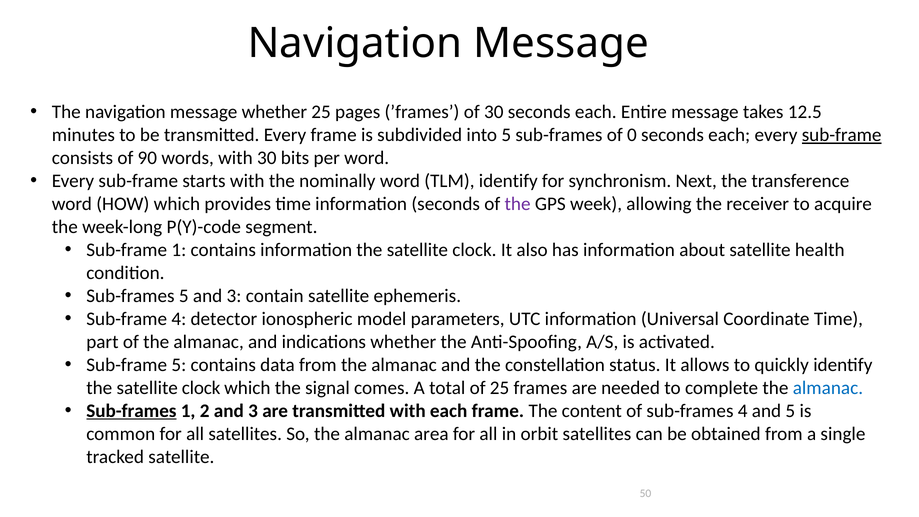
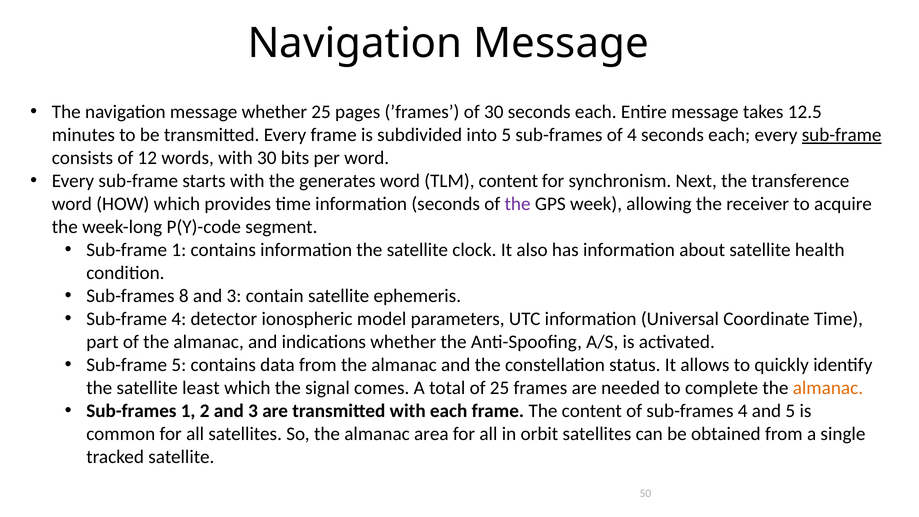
of 0: 0 -> 4
90: 90 -> 12
nominally: nominally -> generates
TLM identify: identify -> content
Sub-frames 5: 5 -> 8
clock at (201, 388): clock -> least
almanac at (828, 388) colour: blue -> orange
Sub-frames at (131, 411) underline: present -> none
